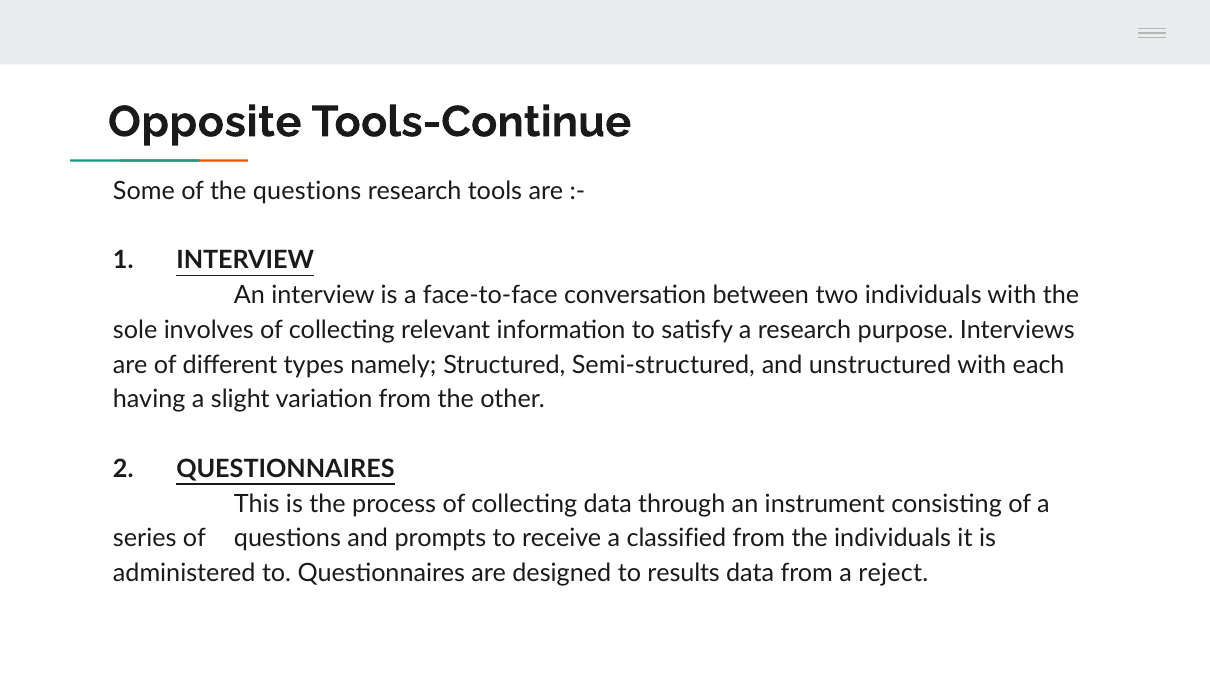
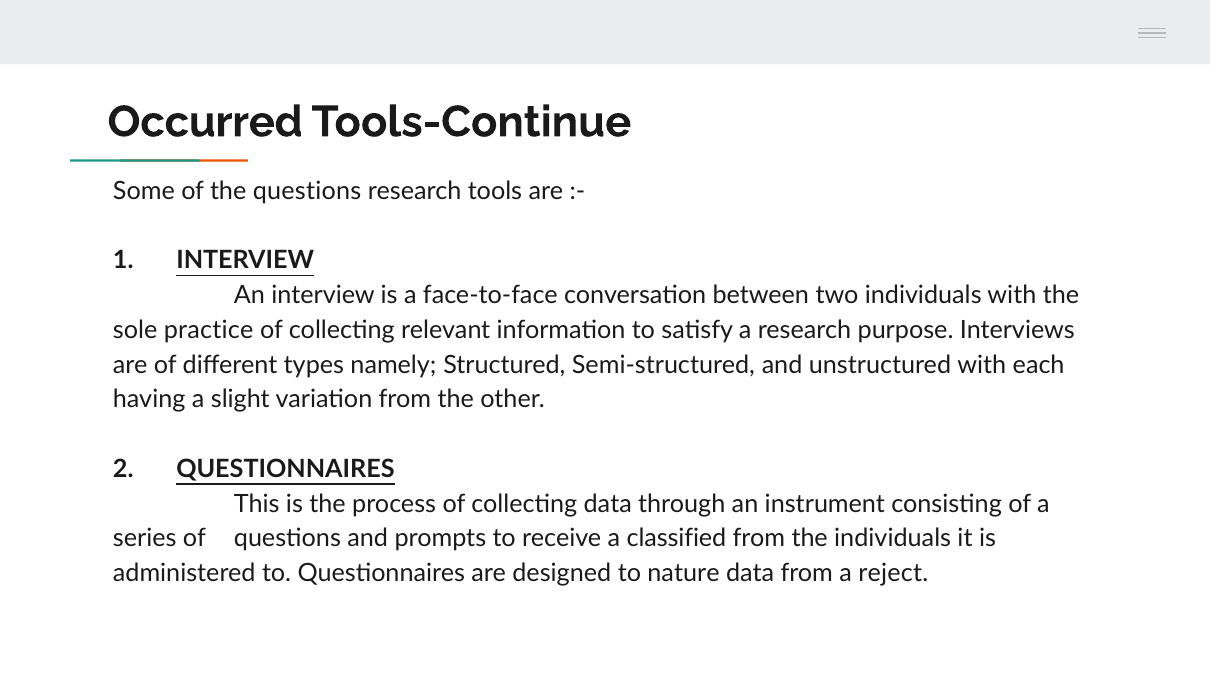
Opposite: Opposite -> Occurred
involves: involves -> practice
results: results -> nature
